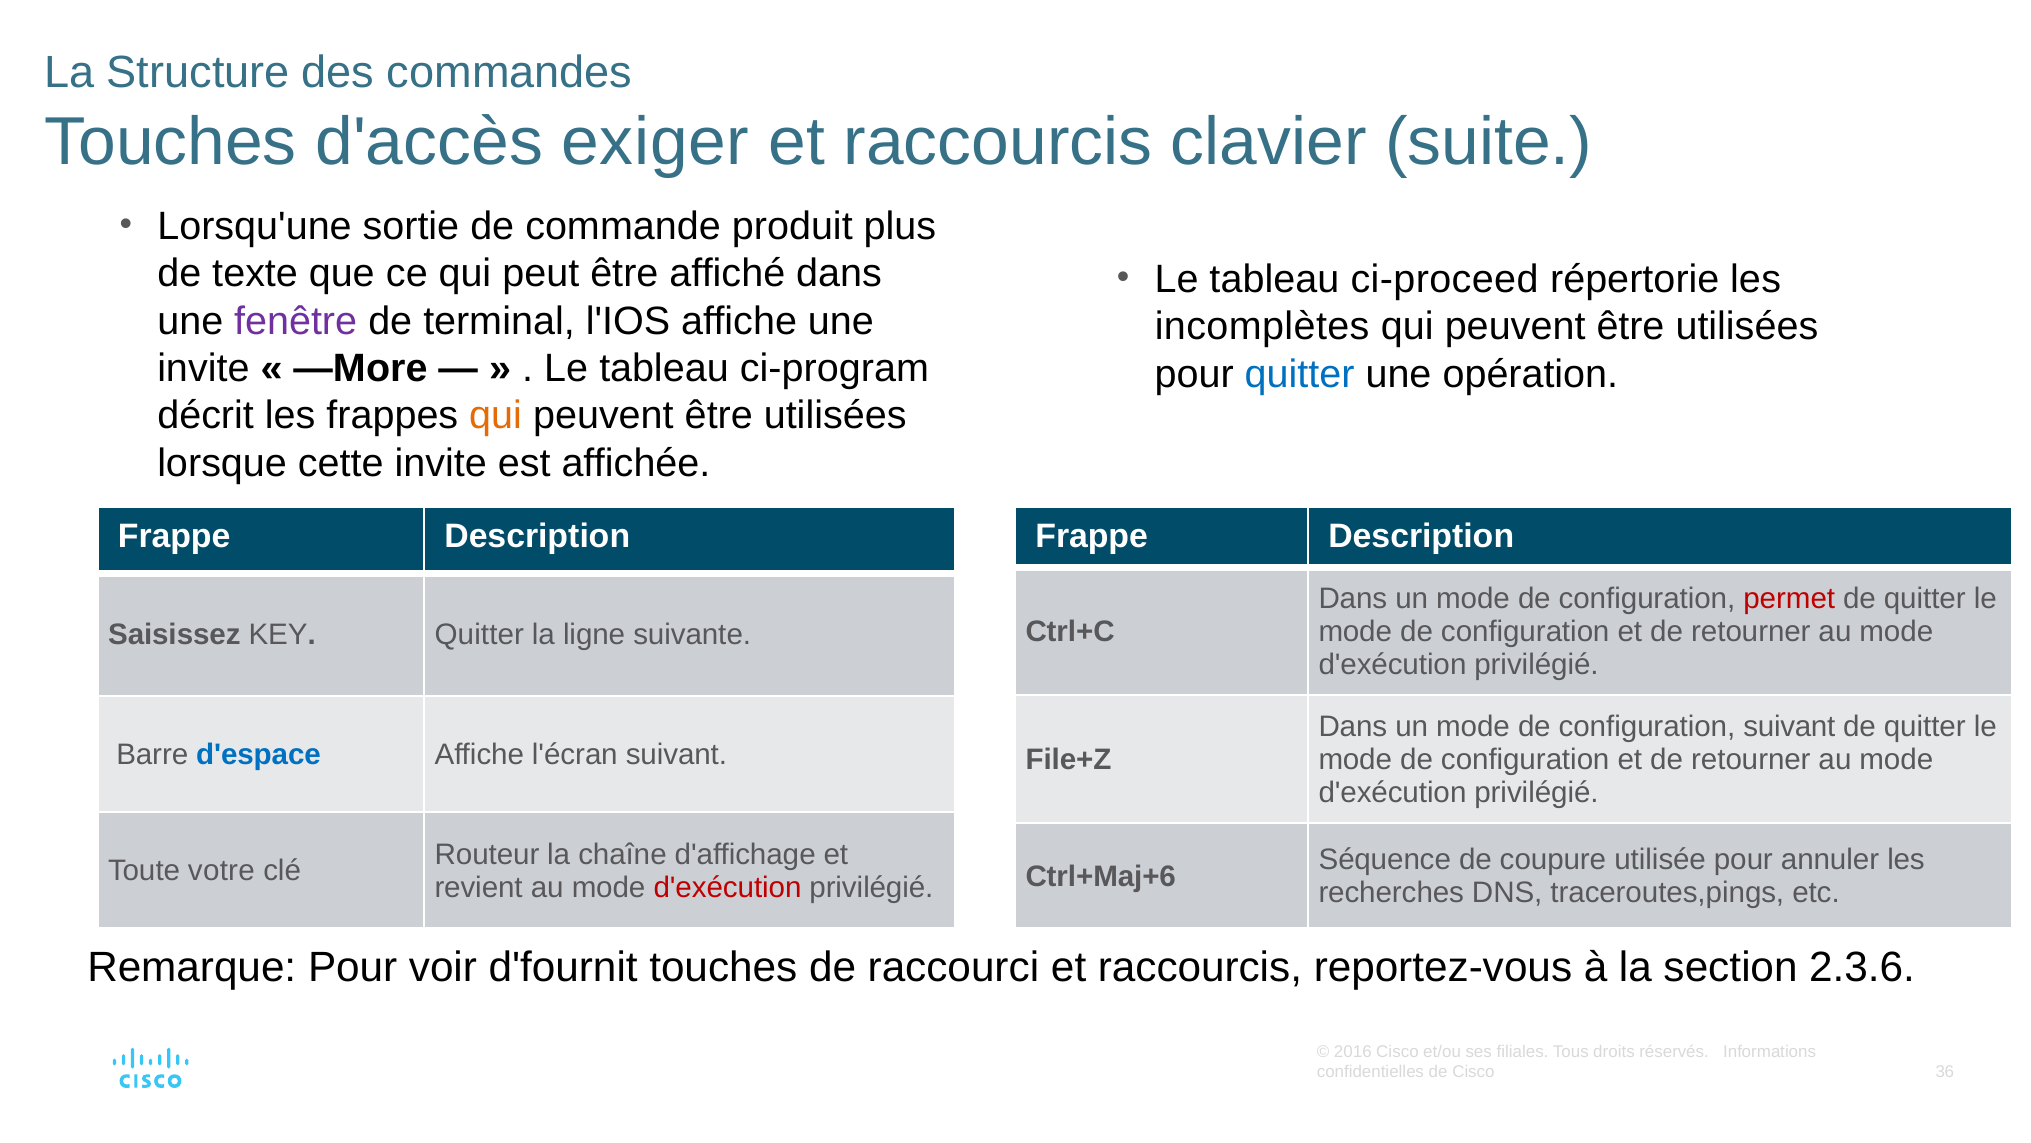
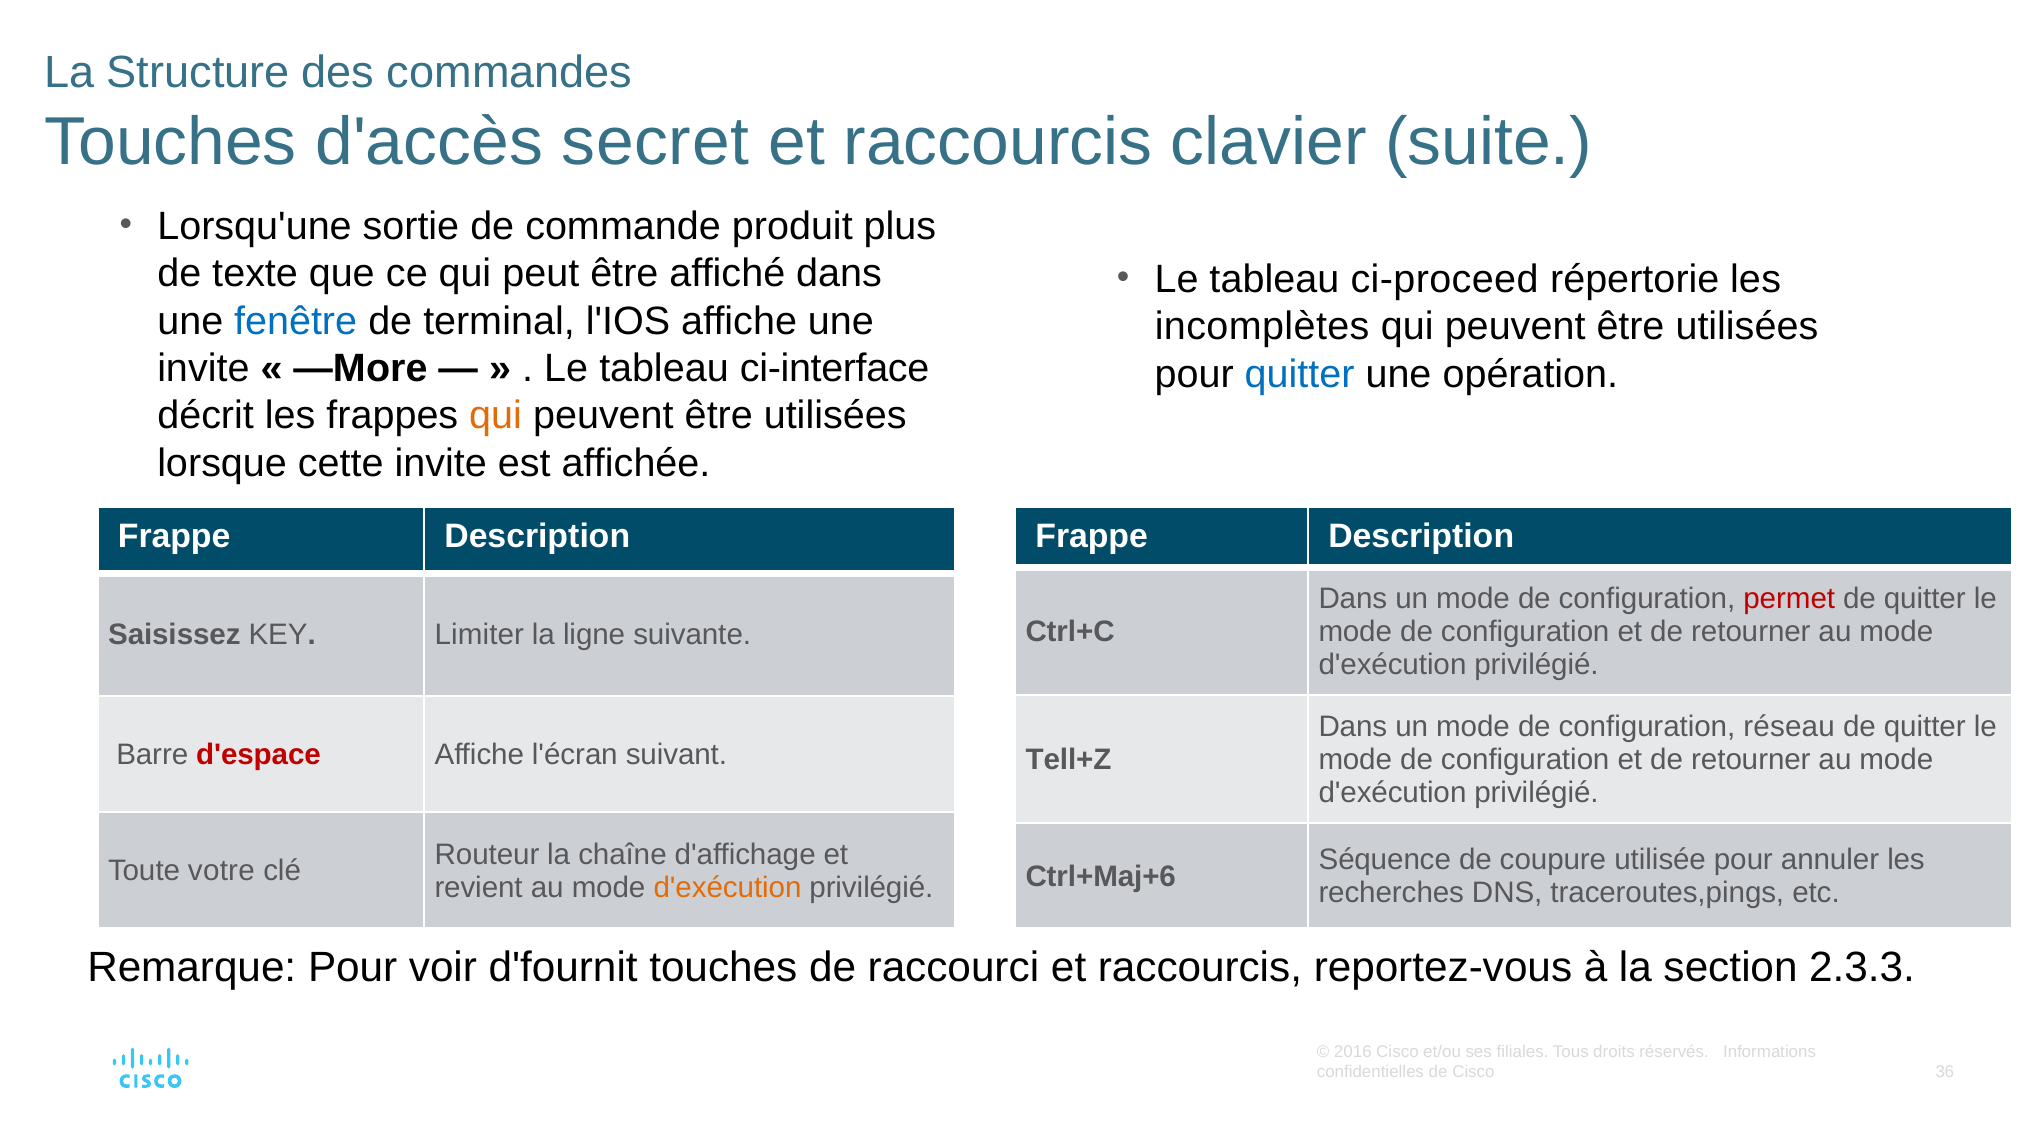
exiger: exiger -> secret
fenêtre colour: purple -> blue
ci-program: ci-program -> ci-interface
KEY Quitter: Quitter -> Limiter
configuration suivant: suivant -> réseau
d'espace colour: blue -> red
File+Z: File+Z -> Tell+Z
d'exécution at (727, 887) colour: red -> orange
2.3.6: 2.3.6 -> 2.3.3
